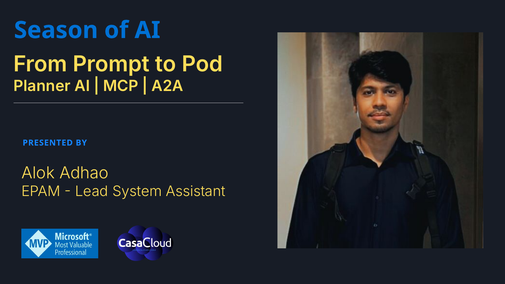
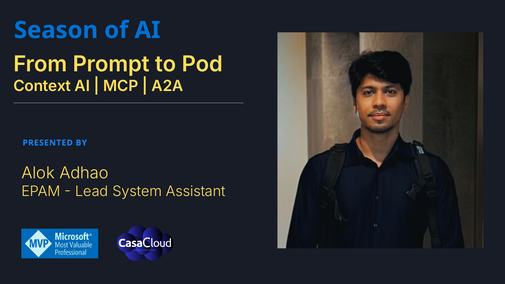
Planner: Planner -> Context
